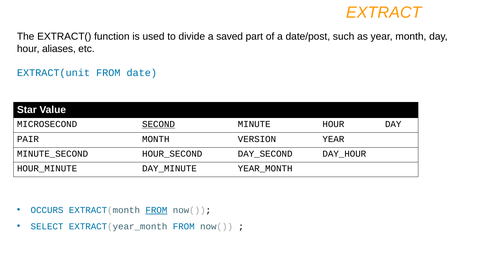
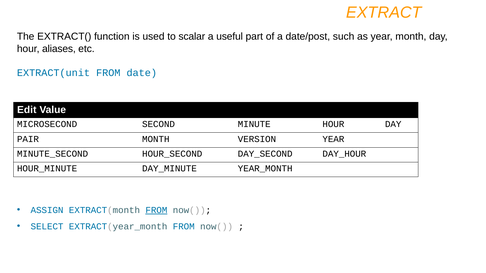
divide: divide -> scalar
saved: saved -> useful
Star: Star -> Edit
SECOND underline: present -> none
OCCURS: OCCURS -> ASSIGN
